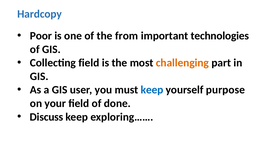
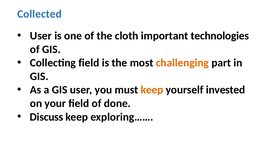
Hardcopy: Hardcopy -> Collected
Poor at (41, 36): Poor -> User
from: from -> cloth
keep at (152, 90) colour: blue -> orange
purpose: purpose -> invested
